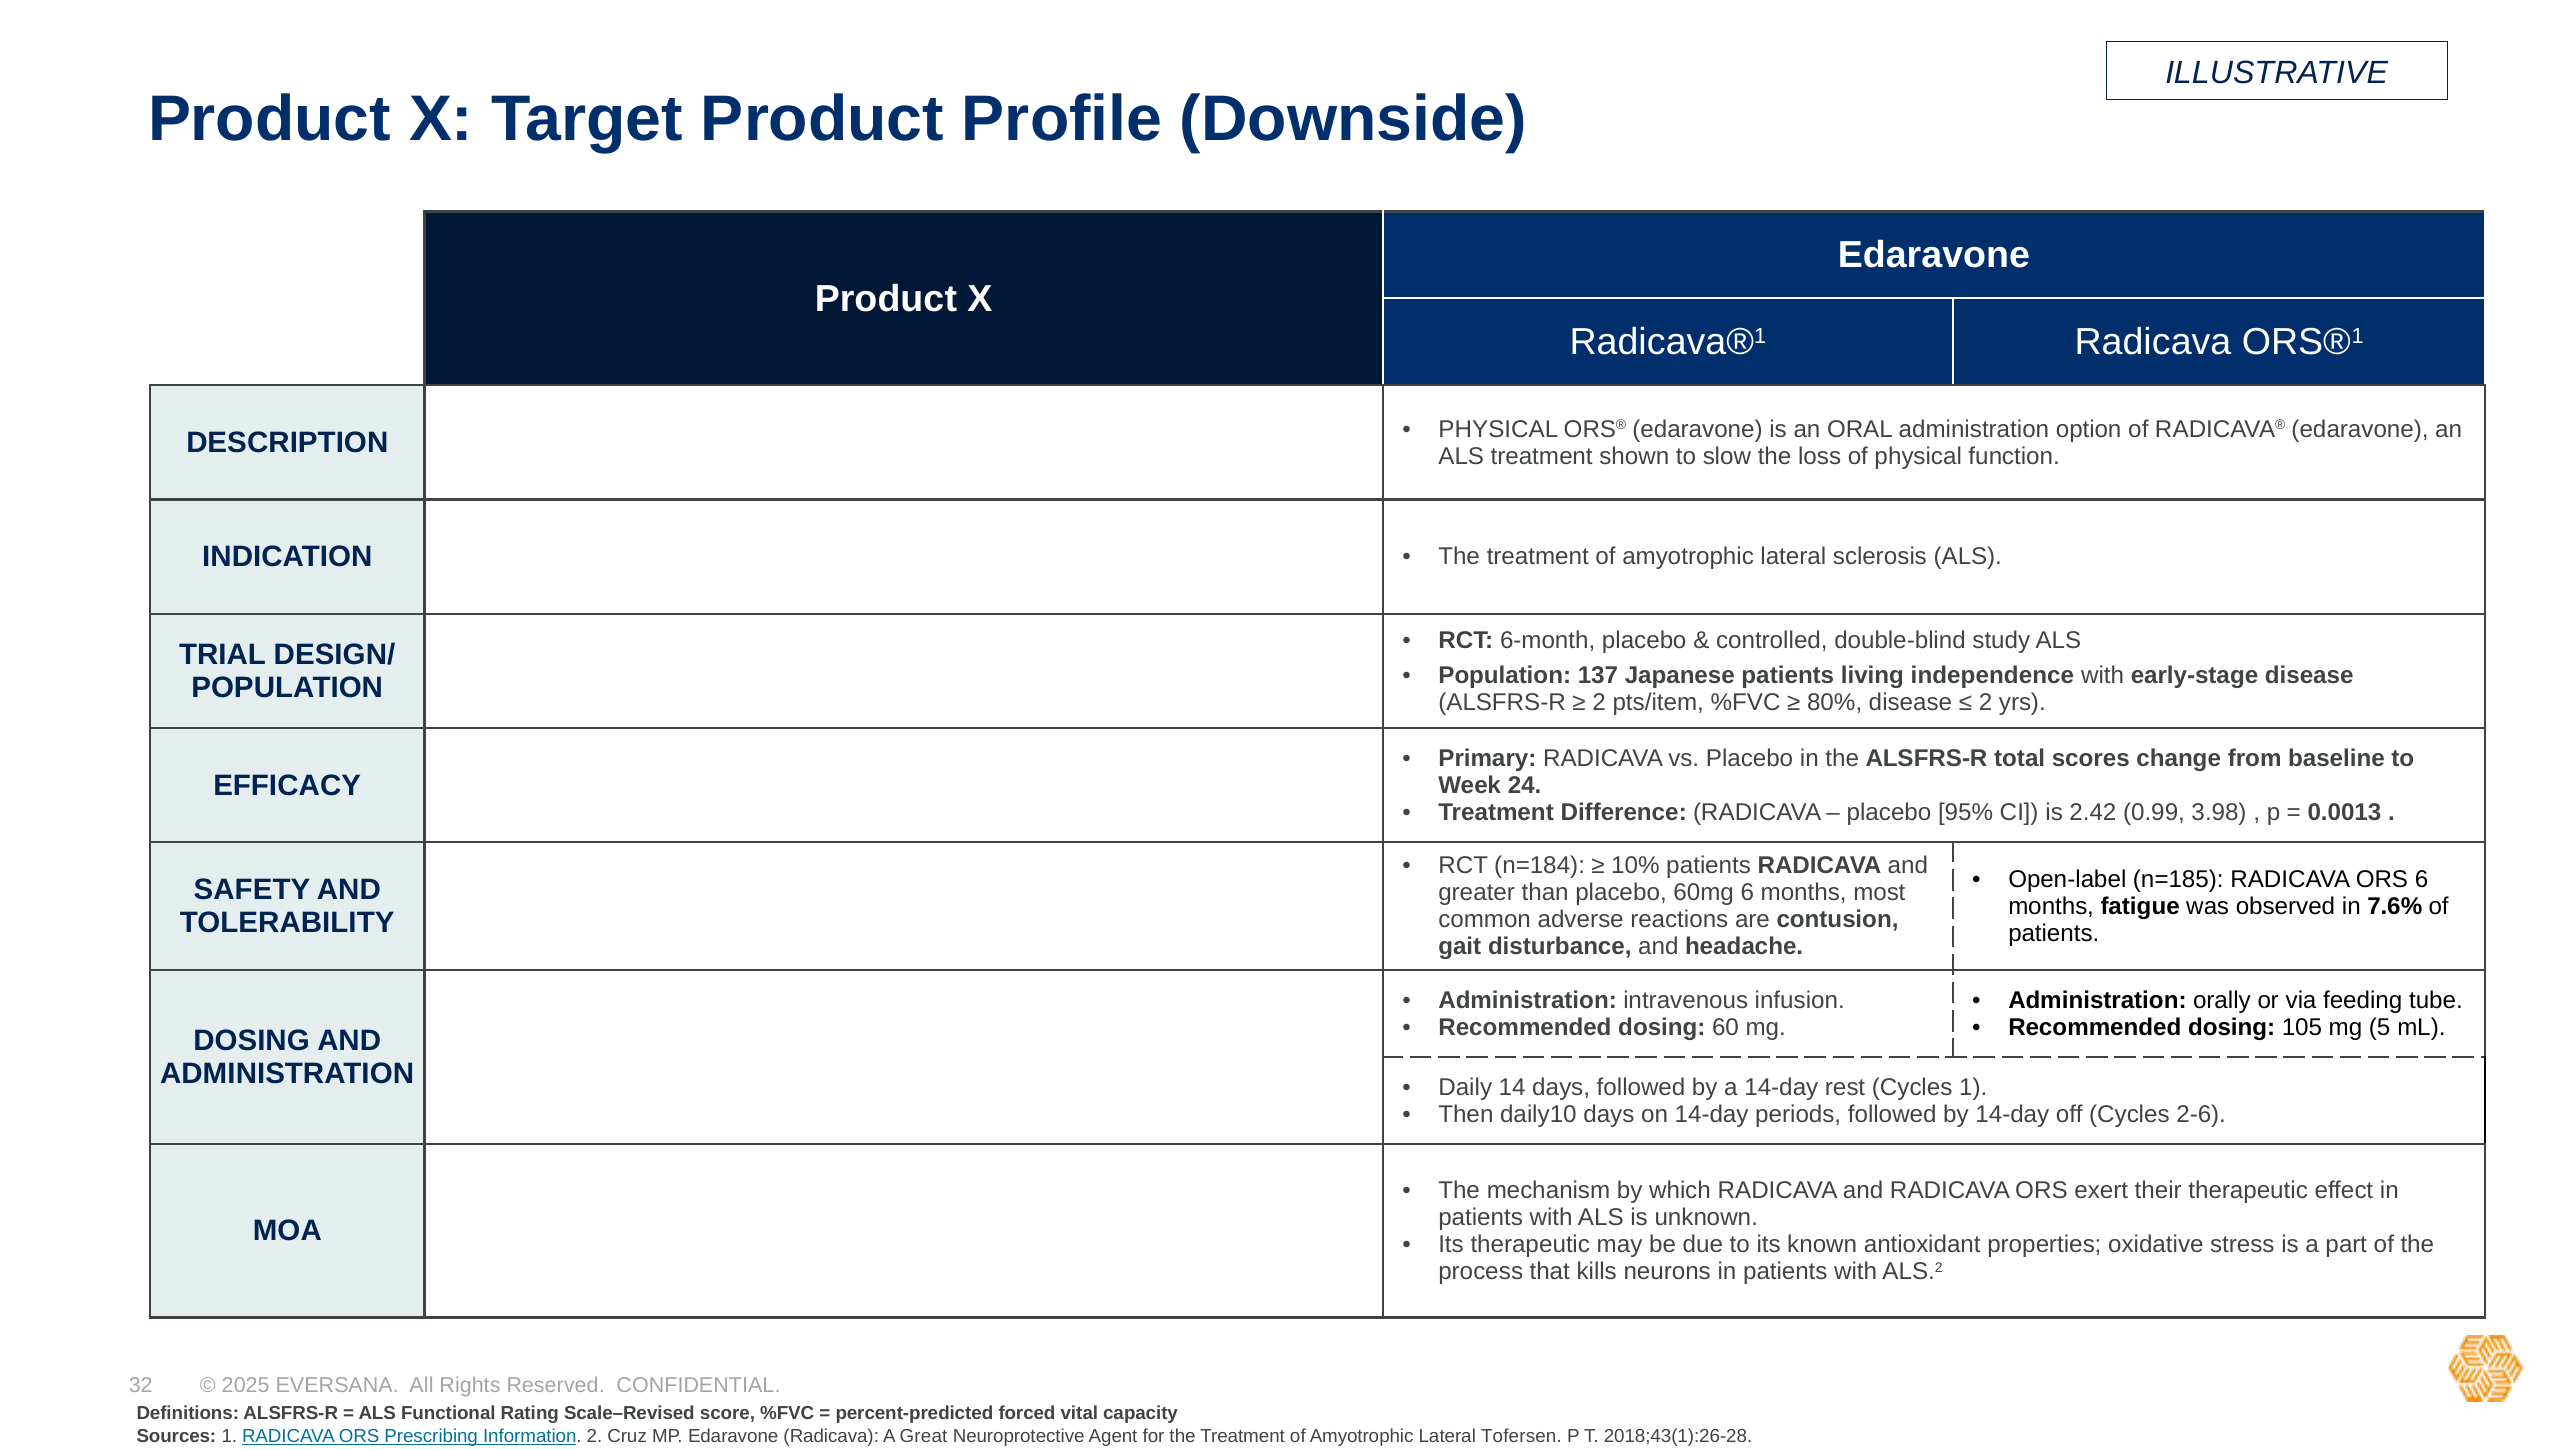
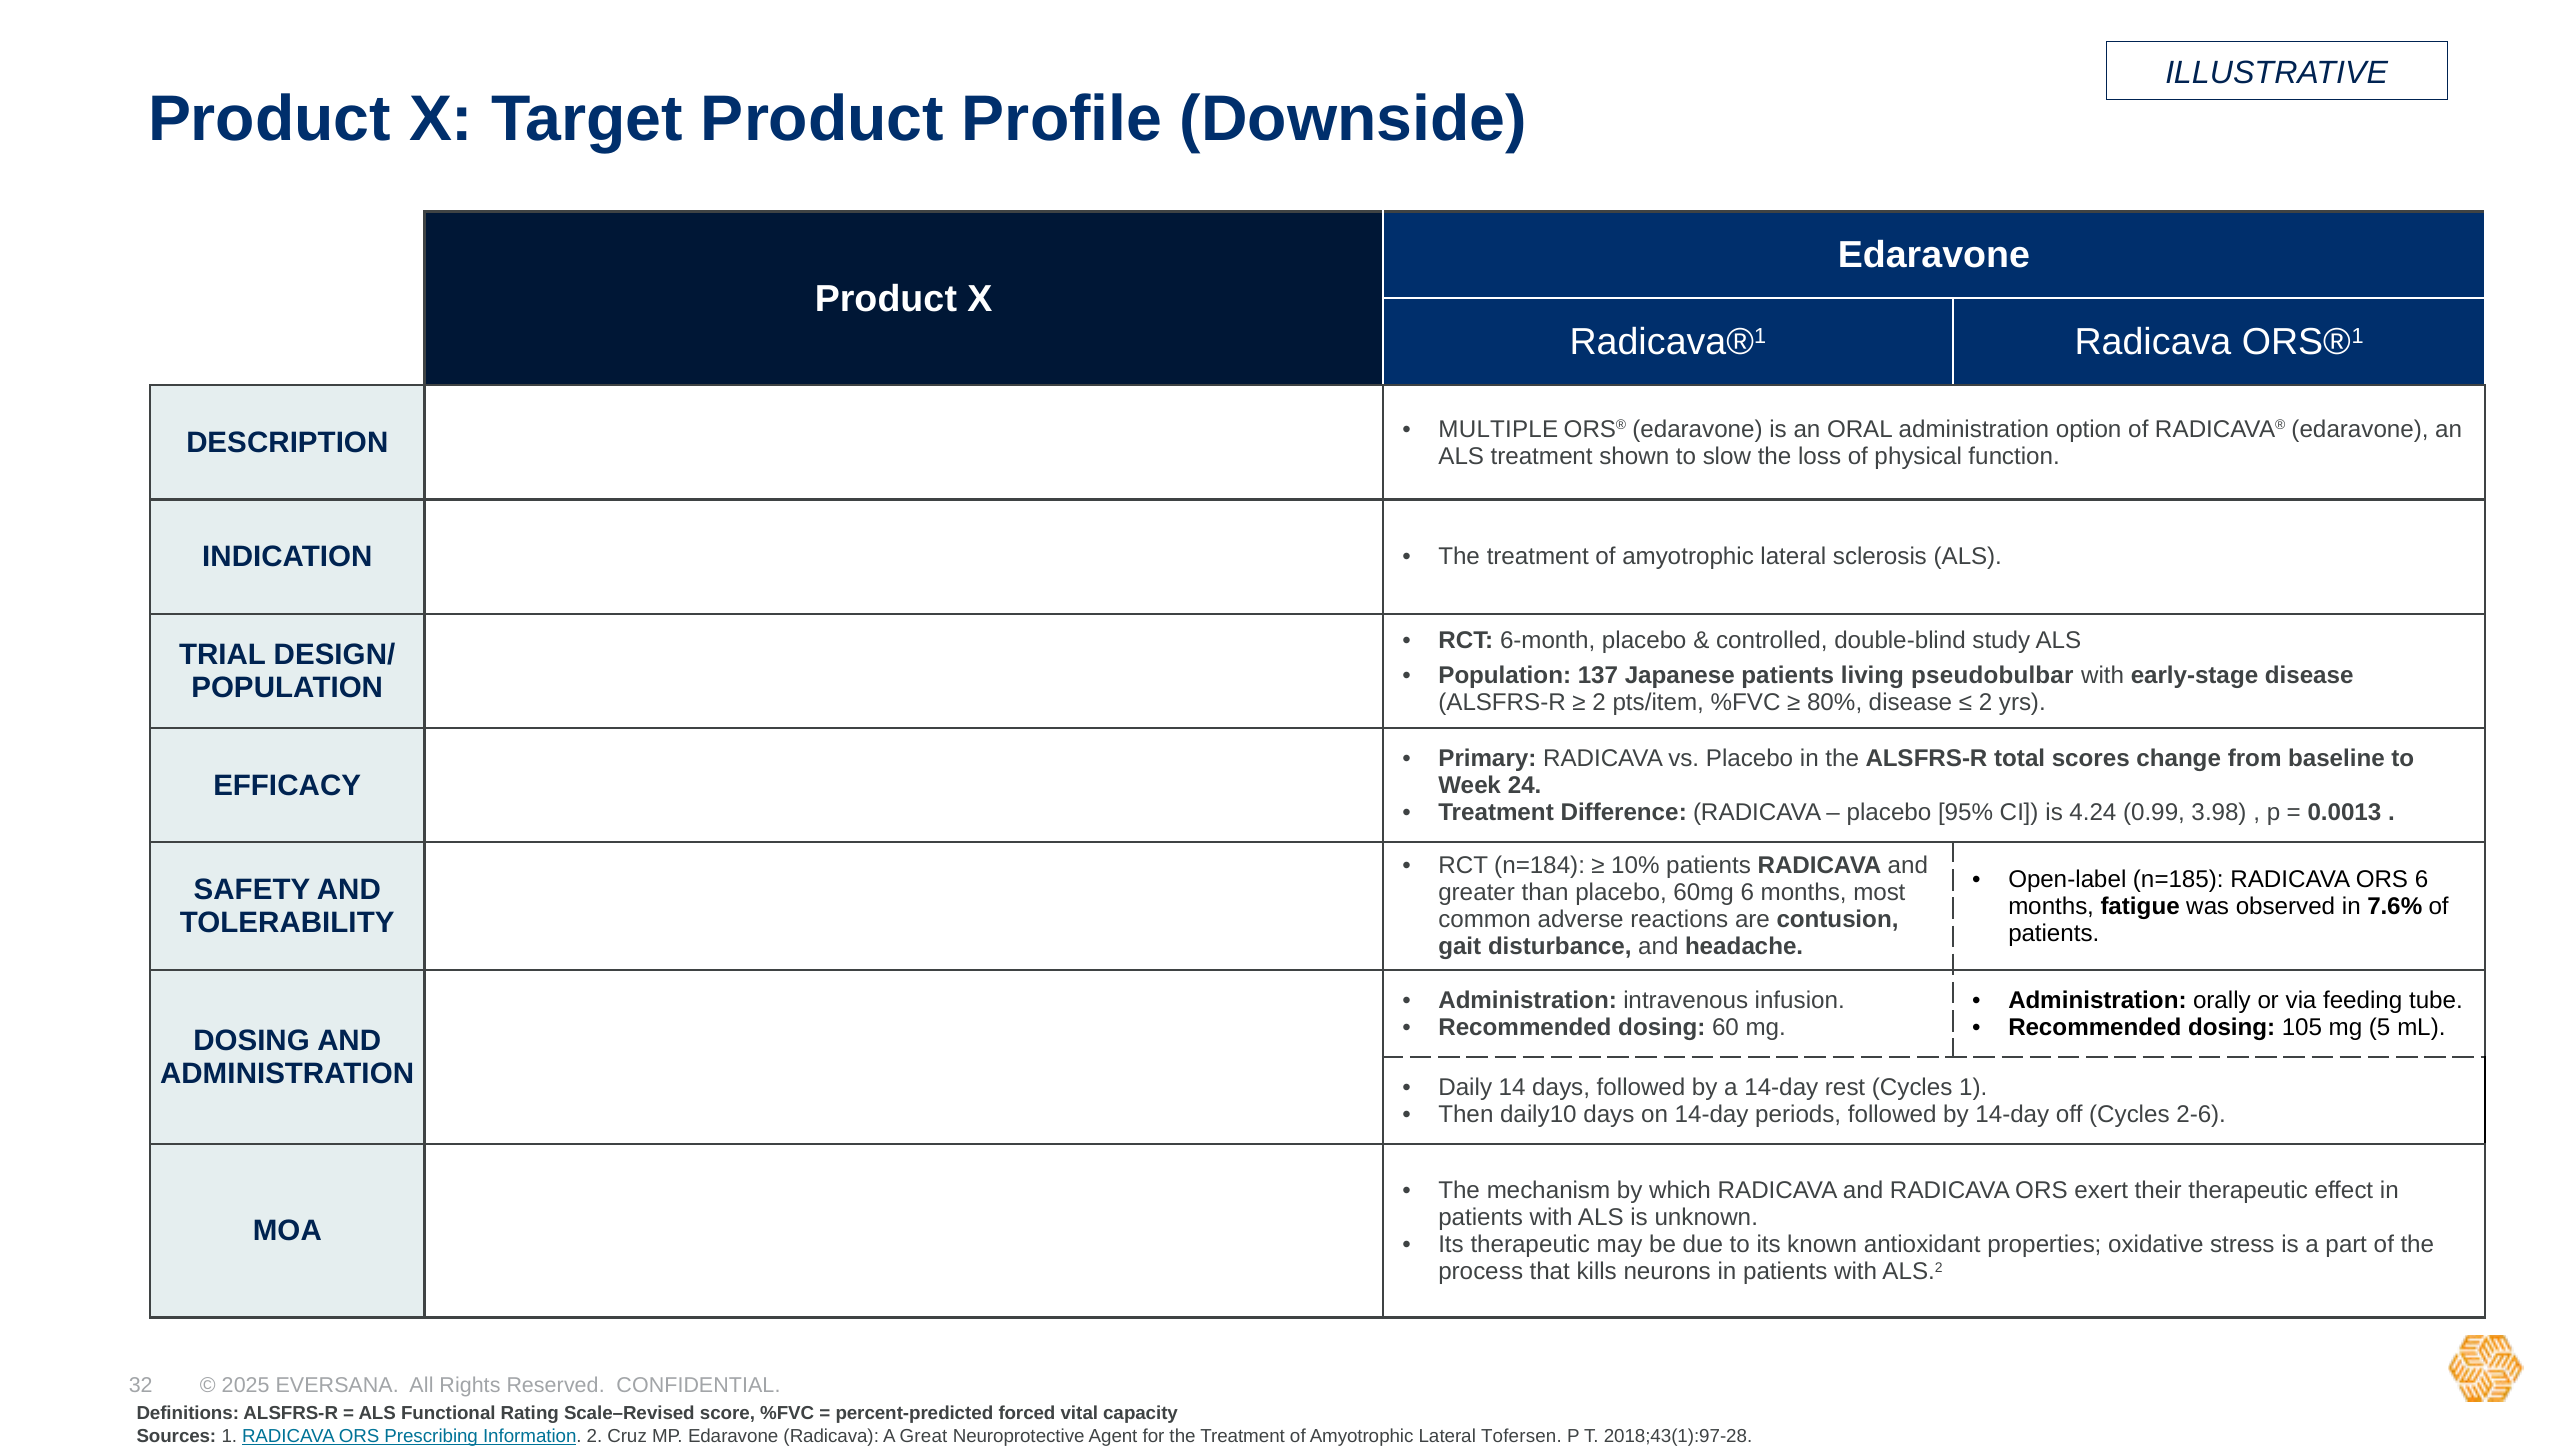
PHYSICAL at (1498, 429): PHYSICAL -> MULTIPLE
independence: independence -> pseudobulbar
2.42: 2.42 -> 4.24
2018;43(1):26-28: 2018;43(1):26-28 -> 2018;43(1):97-28
